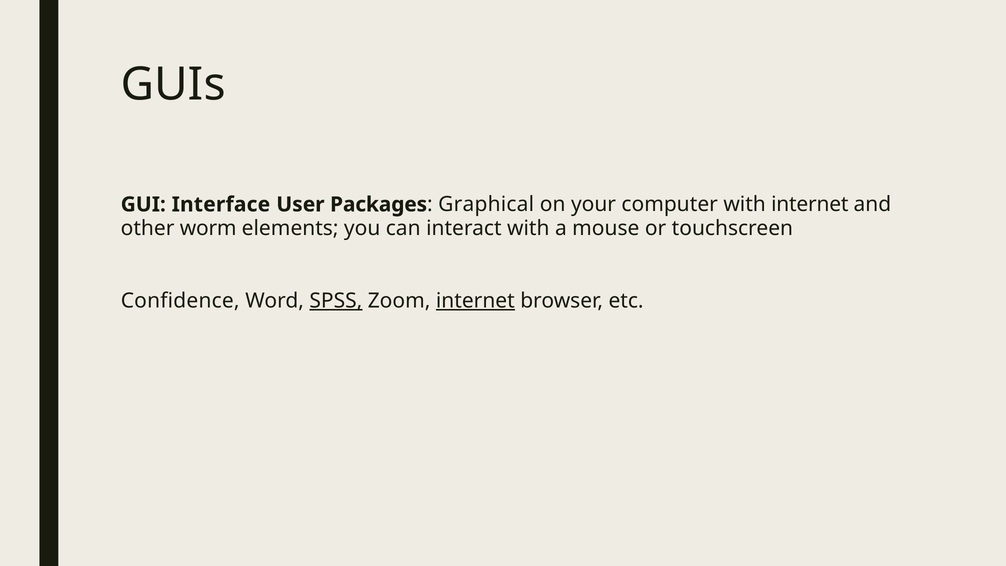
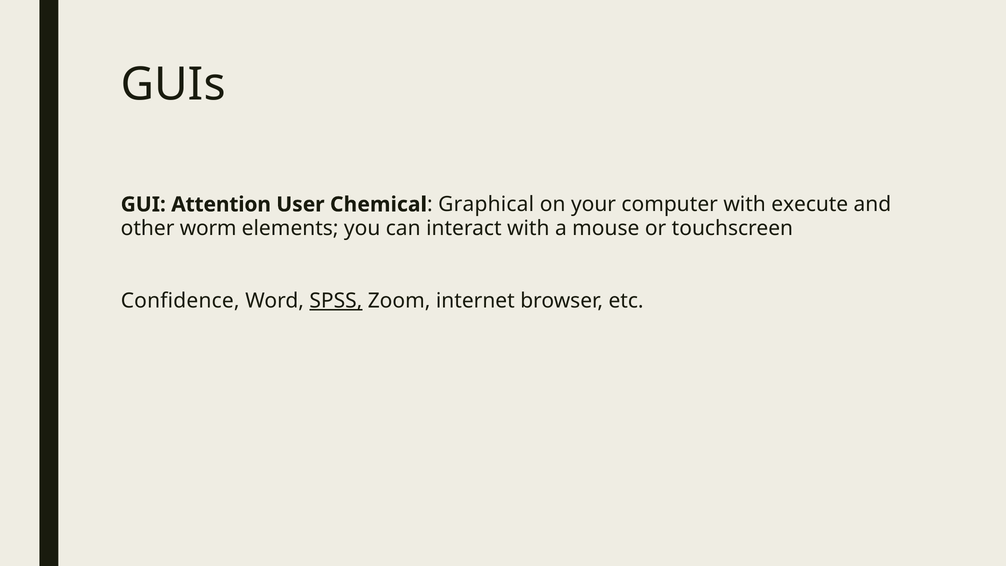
Interface: Interface -> Attention
Packages: Packages -> Chemical
with internet: internet -> execute
internet at (475, 301) underline: present -> none
